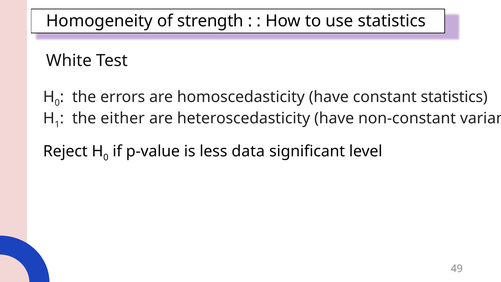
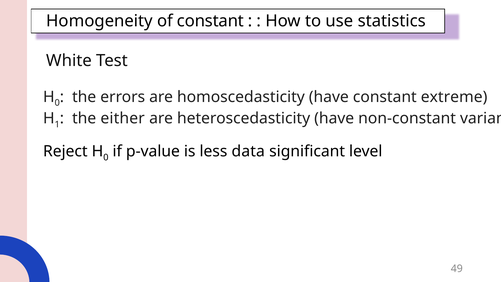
of strength: strength -> constant
constant statistics: statistics -> extreme
